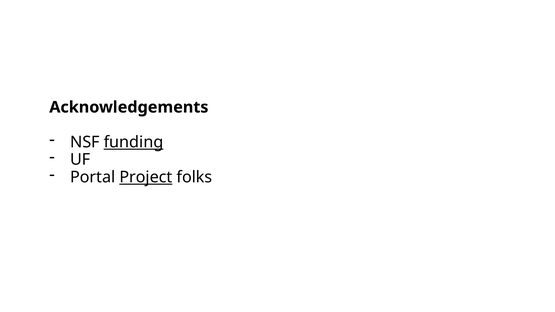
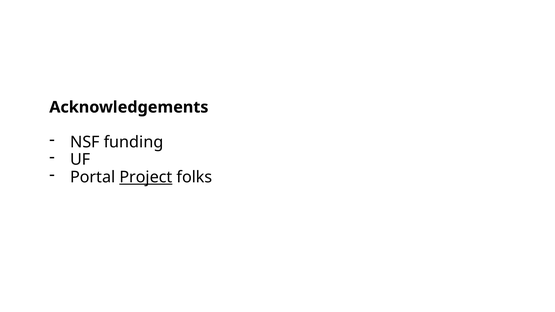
funding underline: present -> none
